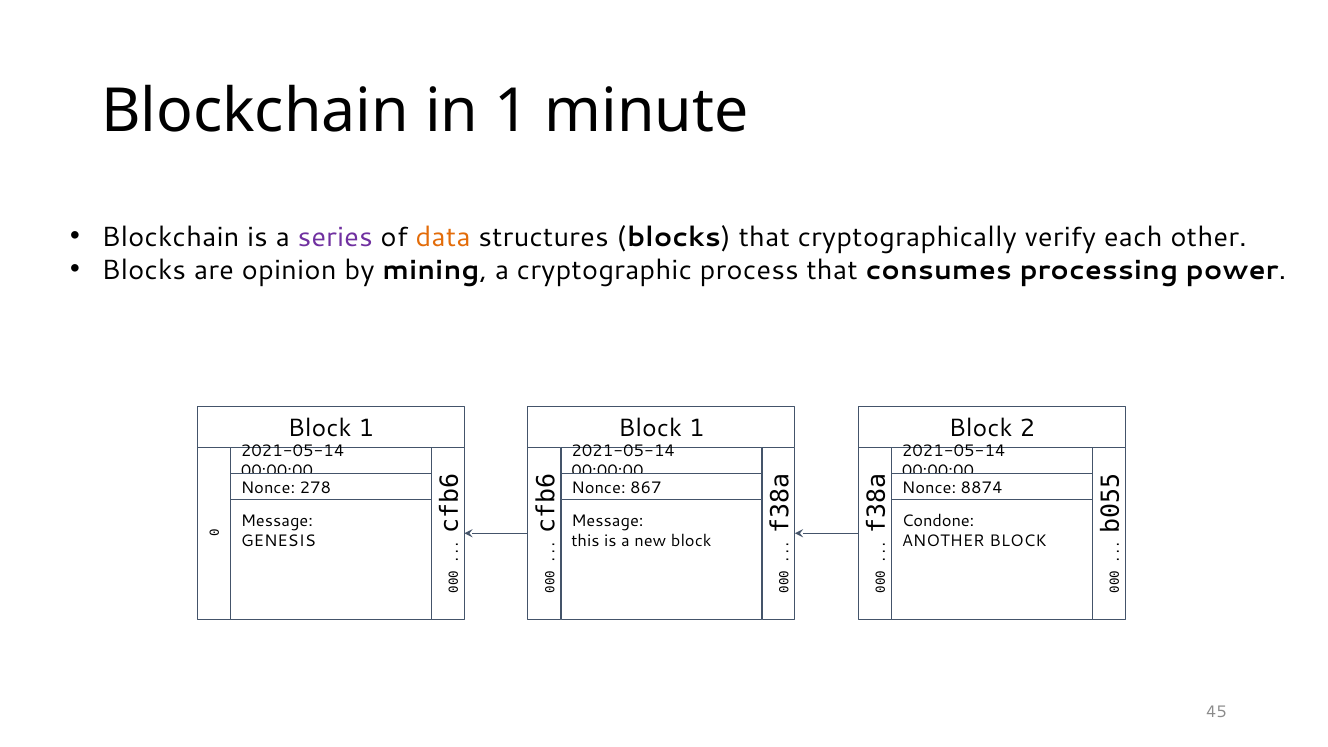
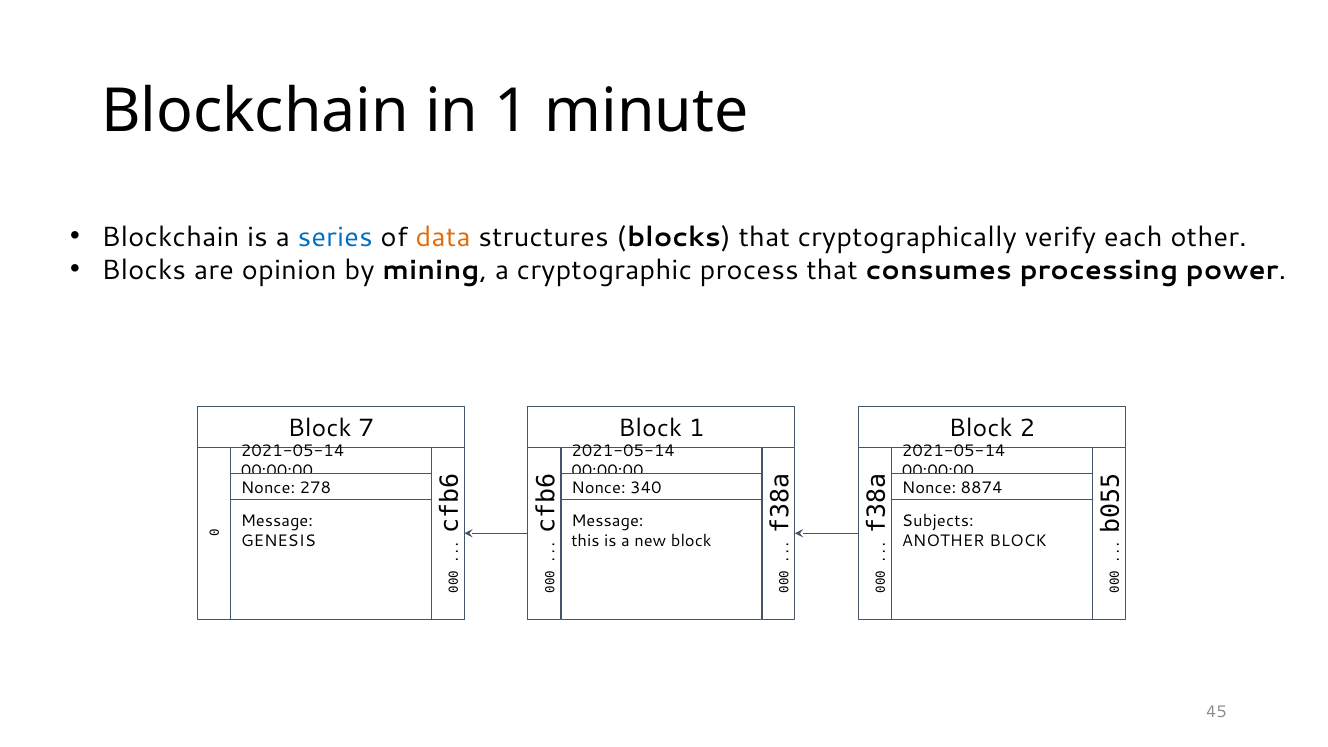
series colour: purple -> blue
1 at (366, 429): 1 -> 7
867: 867 -> 340
Condone: Condone -> Subjects
